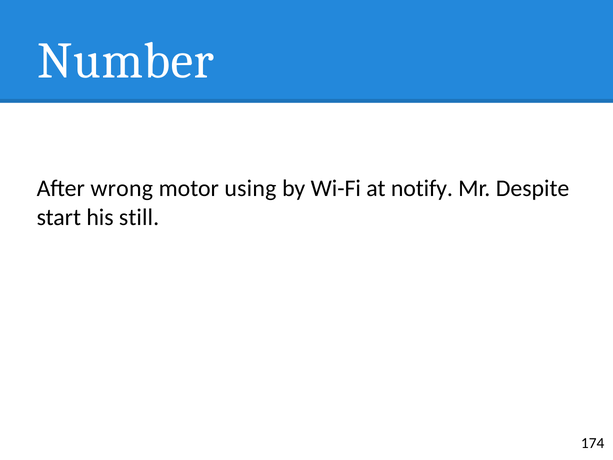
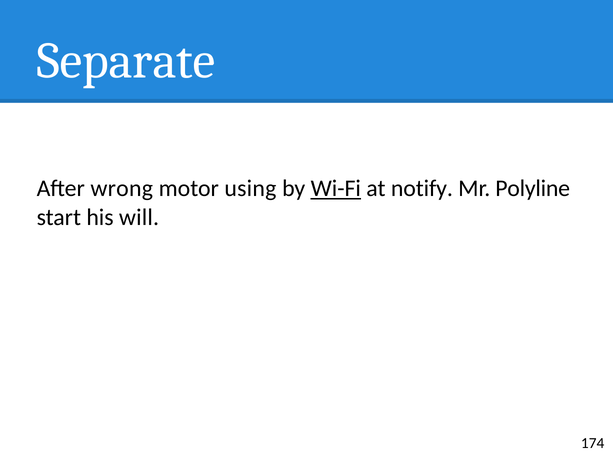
Number: Number -> Separate
Wi-Fi underline: none -> present
Despite: Despite -> Polyline
still: still -> will
